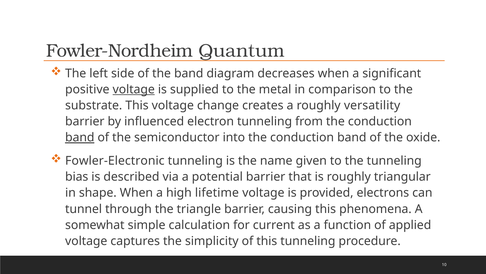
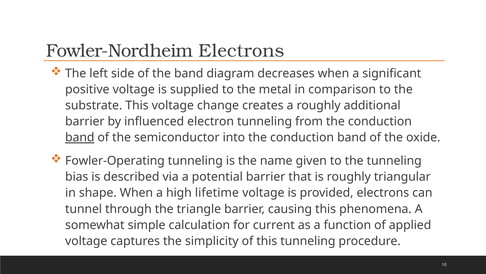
Fowler-Nordheim Quantum: Quantum -> Electrons
voltage at (134, 89) underline: present -> none
versatility: versatility -> additional
Fowler-Electronic: Fowler-Electronic -> Fowler-Operating
